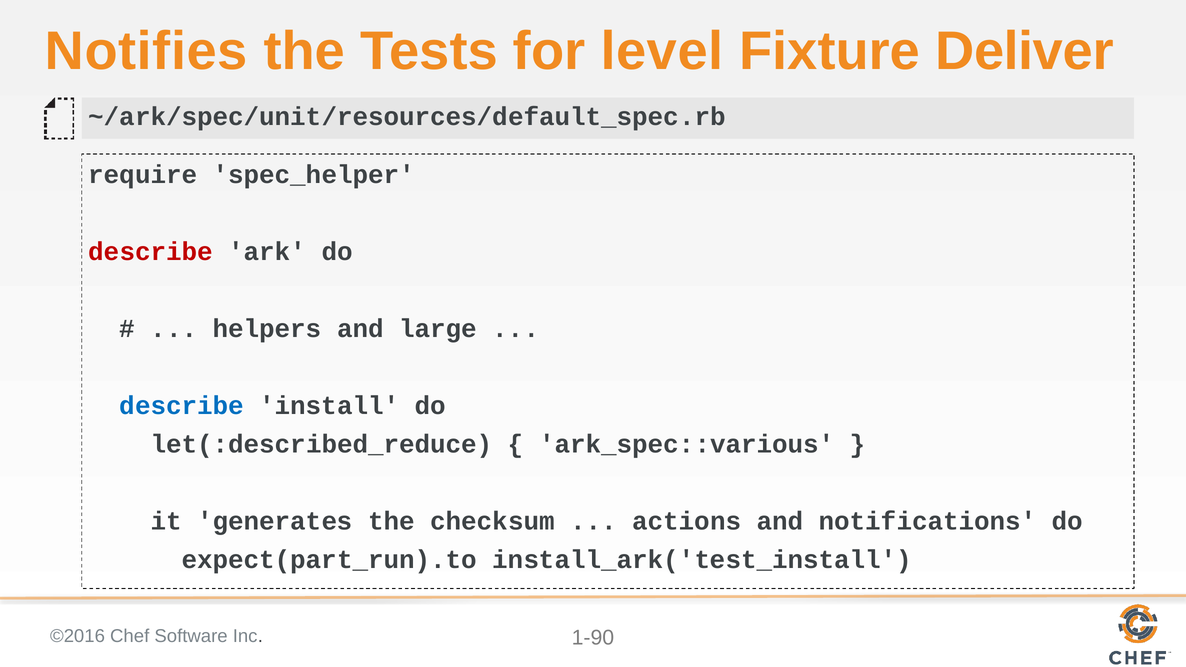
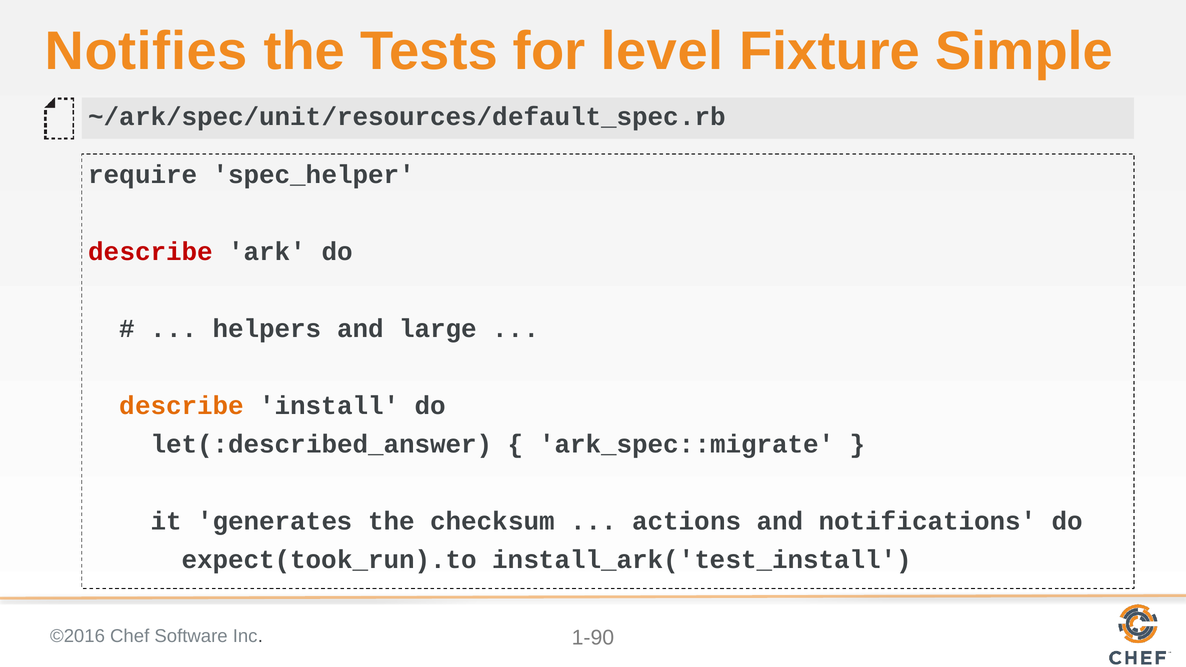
Deliver: Deliver -> Simple
describe at (182, 406) colour: blue -> orange
let(:described_reduce: let(:described_reduce -> let(:described_answer
ark_spec::various: ark_spec::various -> ark_spec::migrate
expect(part_run).to: expect(part_run).to -> expect(took_run).to
